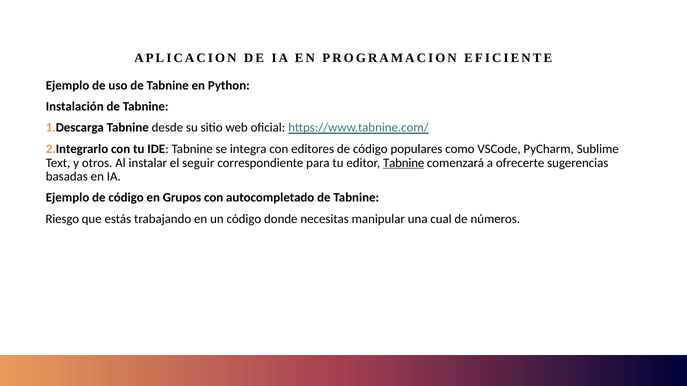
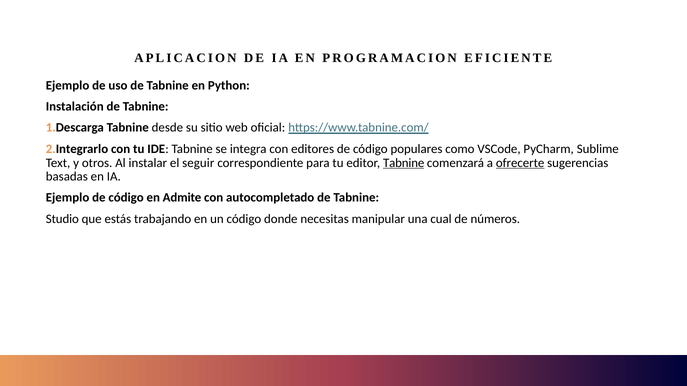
ofrecerte underline: none -> present
Grupos: Grupos -> Admite
Riesgo: Riesgo -> Studio
